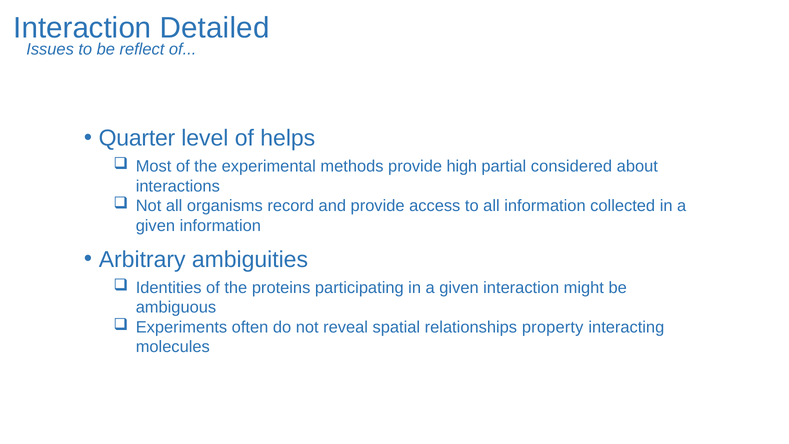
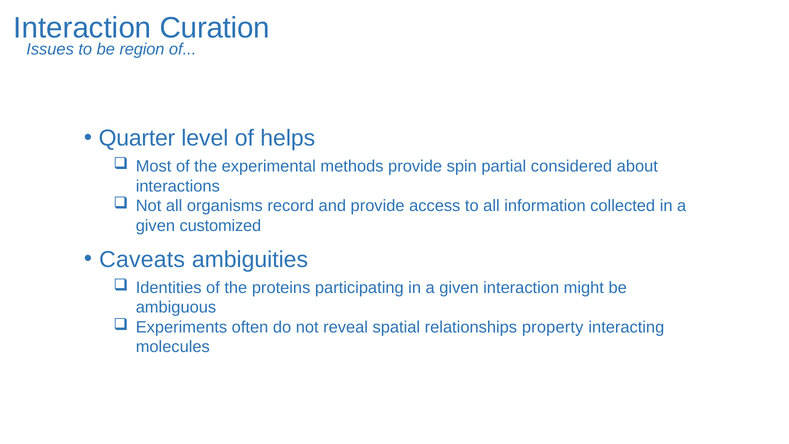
Detailed: Detailed -> Curation
reflect: reflect -> region
high: high -> spin
given information: information -> customized
Arbitrary: Arbitrary -> Caveats
